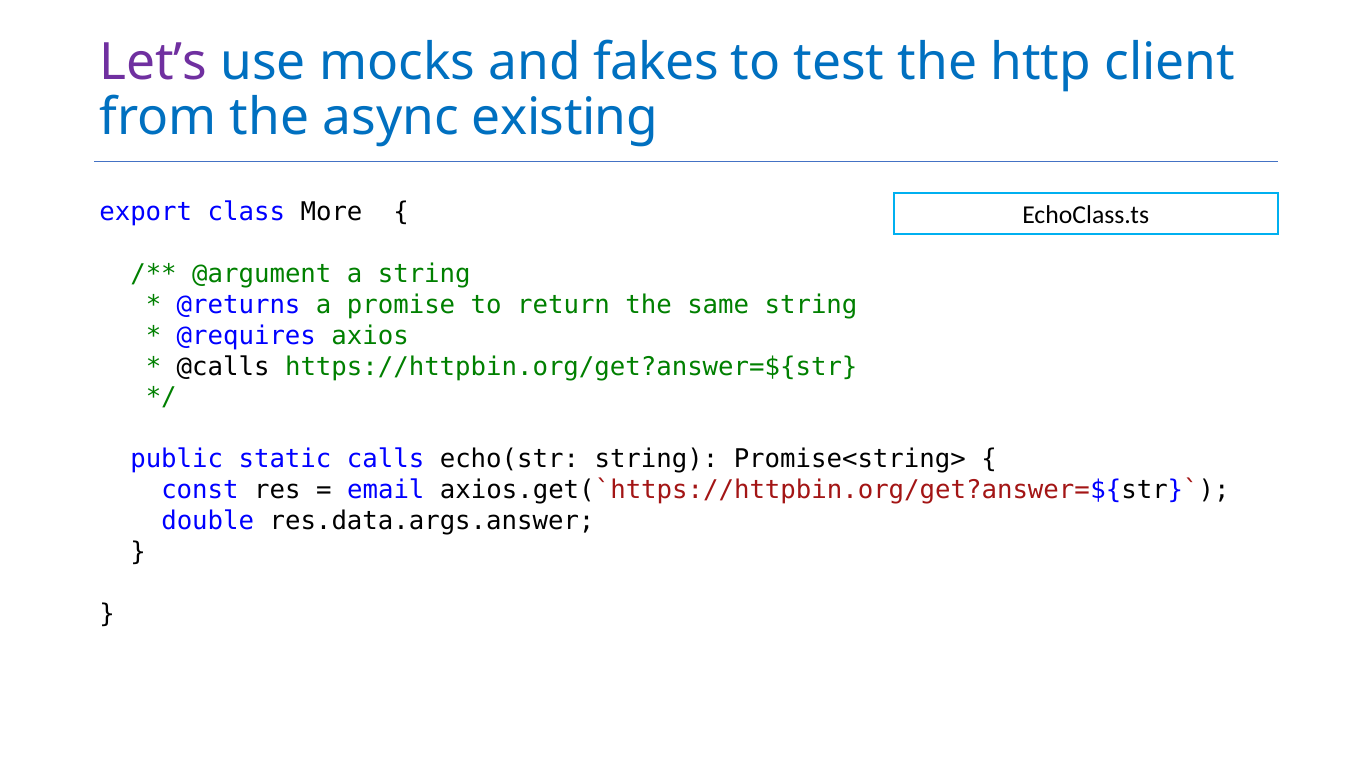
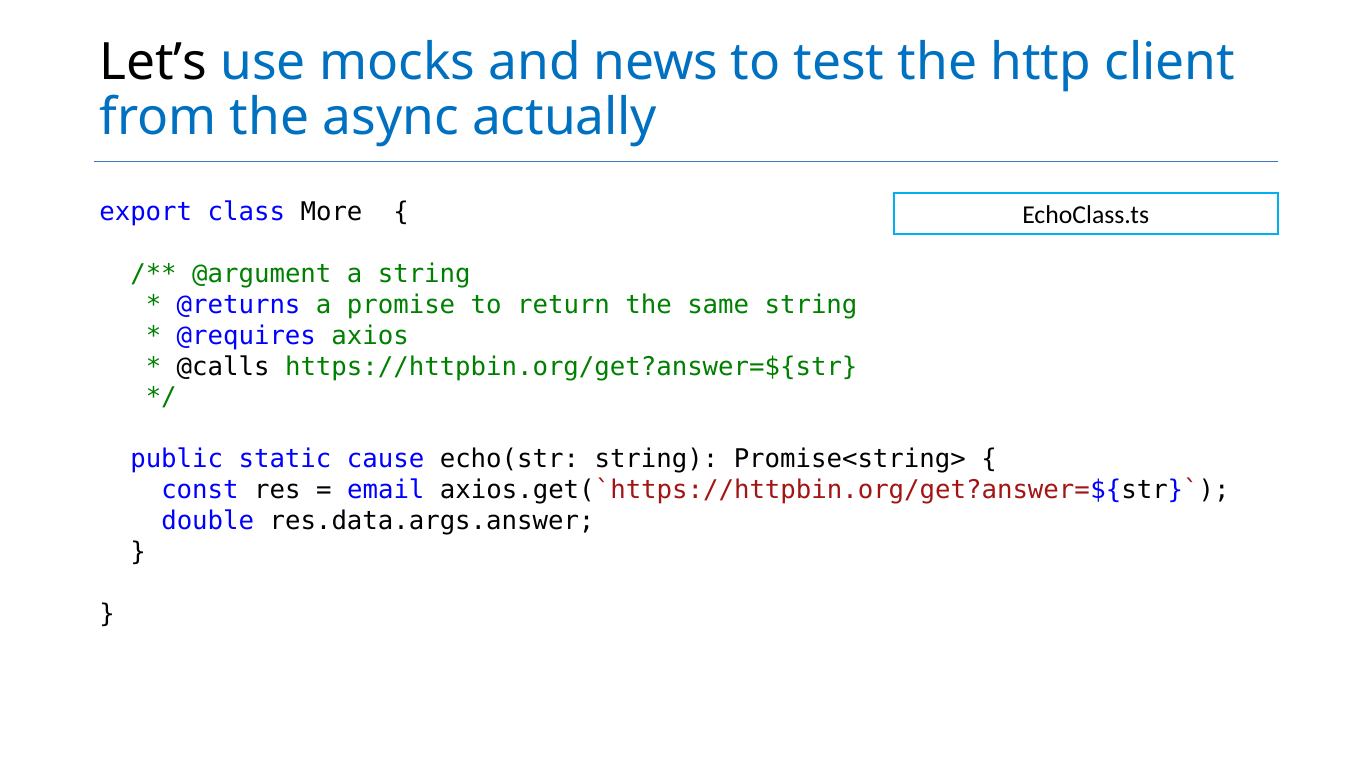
Let’s colour: purple -> black
fakes: fakes -> news
existing: existing -> actually
calls: calls -> cause
